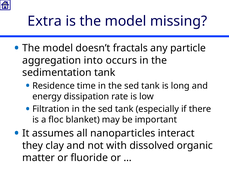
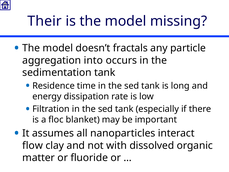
Extra: Extra -> Their
they: they -> flow
